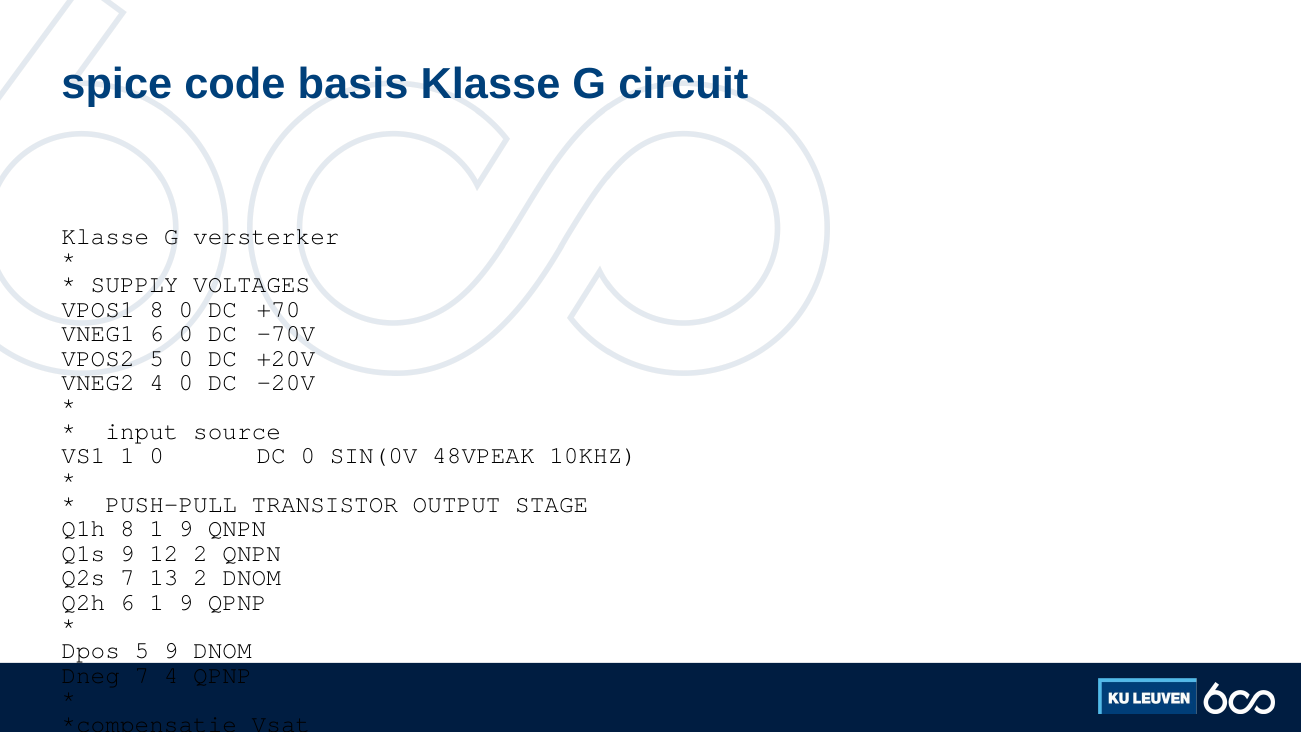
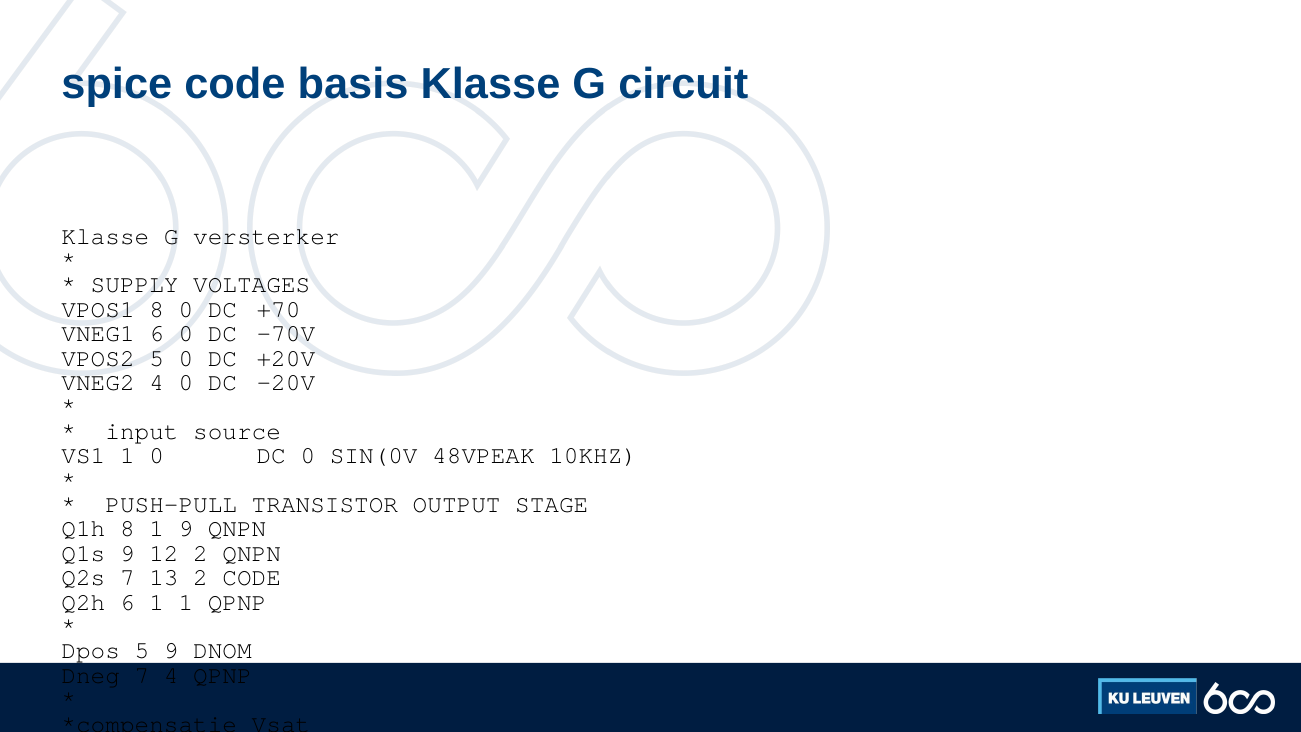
2 DNOM: DNOM -> CODE
6 1 9: 9 -> 1
